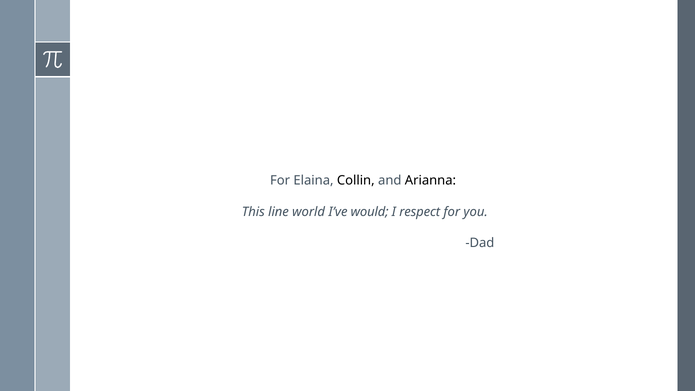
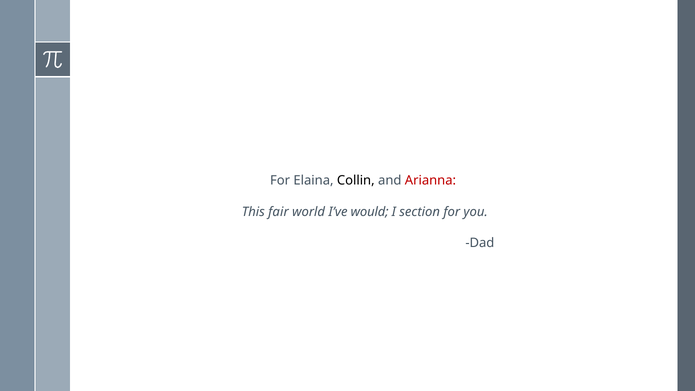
Arianna colour: black -> red
line: line -> fair
respect: respect -> section
